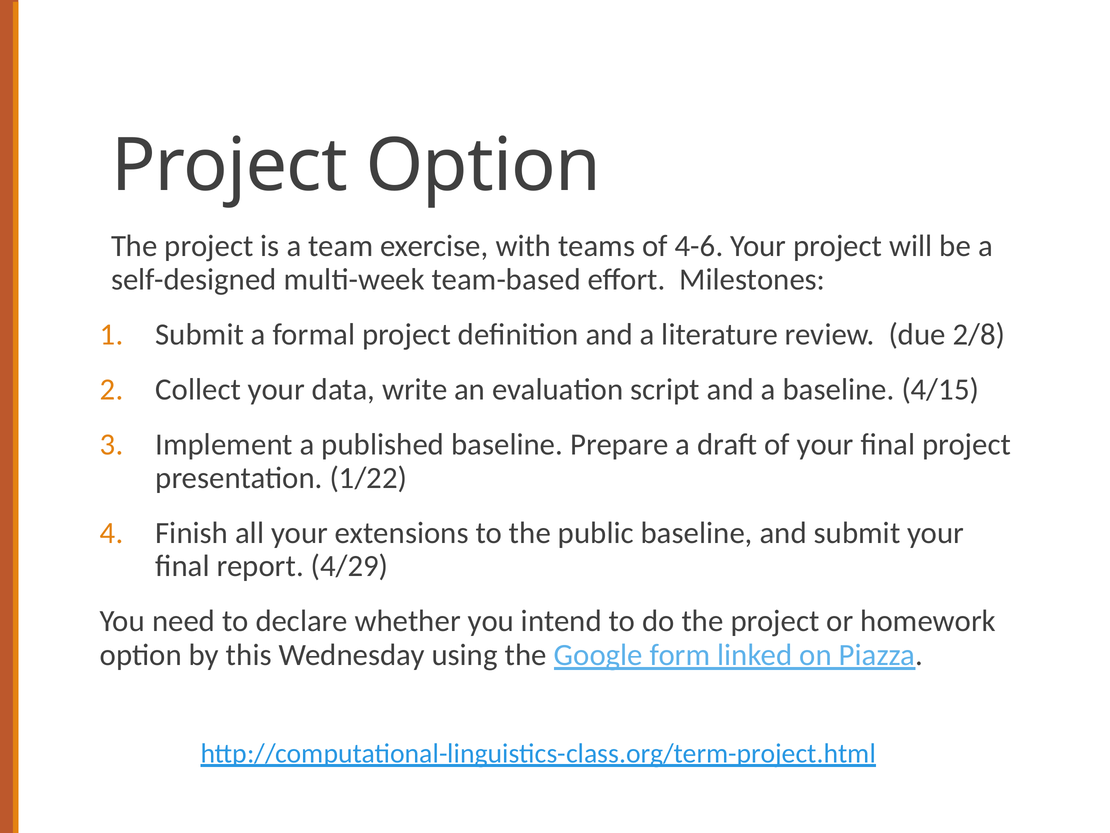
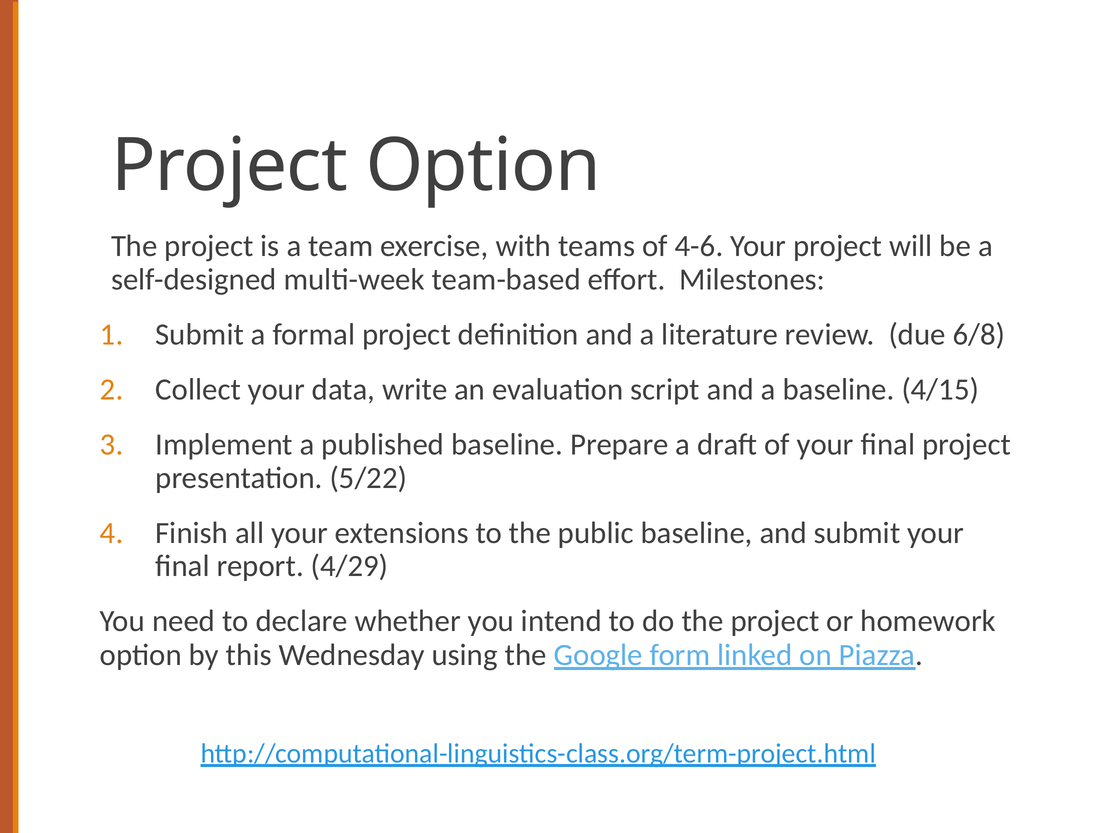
2/8: 2/8 -> 6/8
1/22: 1/22 -> 5/22
